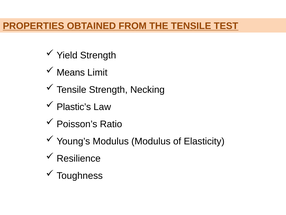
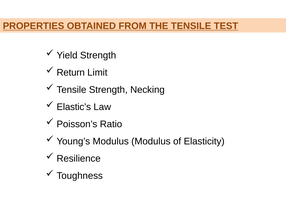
Means: Means -> Return
Plastic’s: Plastic’s -> Elastic’s
